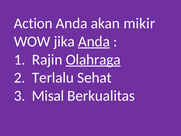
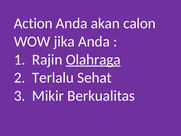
mikir: mikir -> calon
Anda at (94, 41) underline: present -> none
Misal: Misal -> Mikir
